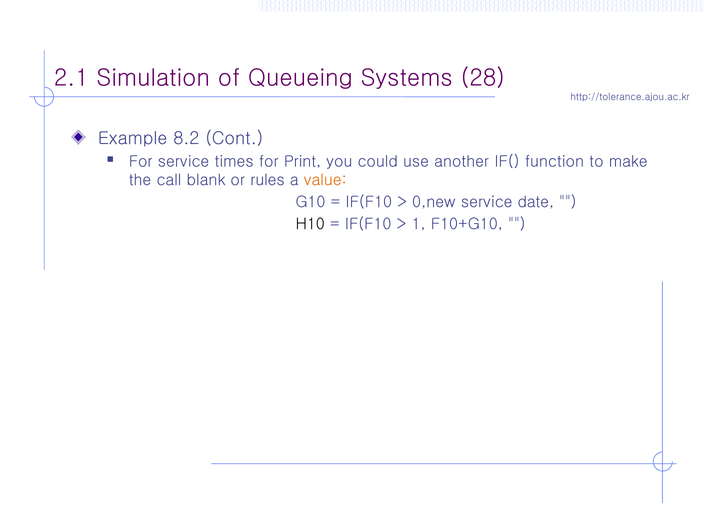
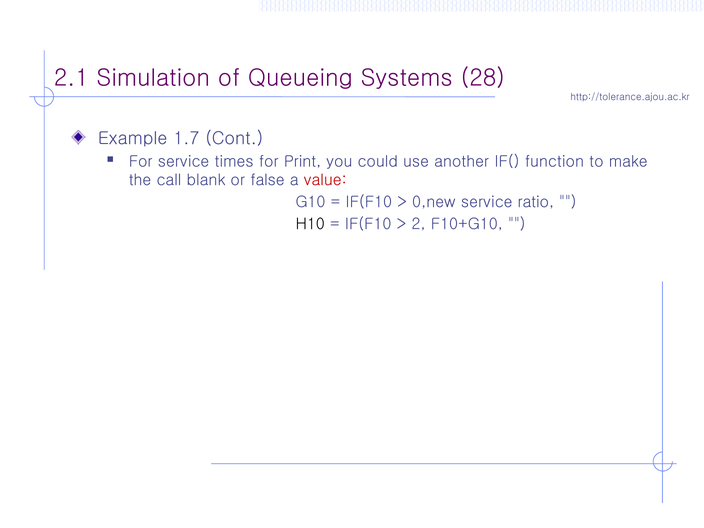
8.2: 8.2 -> 1.7
rules: rules -> false
value colour: orange -> red
date: date -> ratio
1: 1 -> 2
